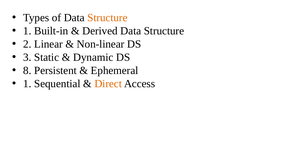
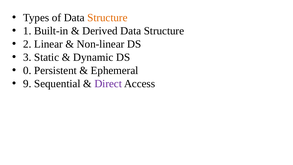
8: 8 -> 0
1 at (27, 83): 1 -> 9
Direct colour: orange -> purple
